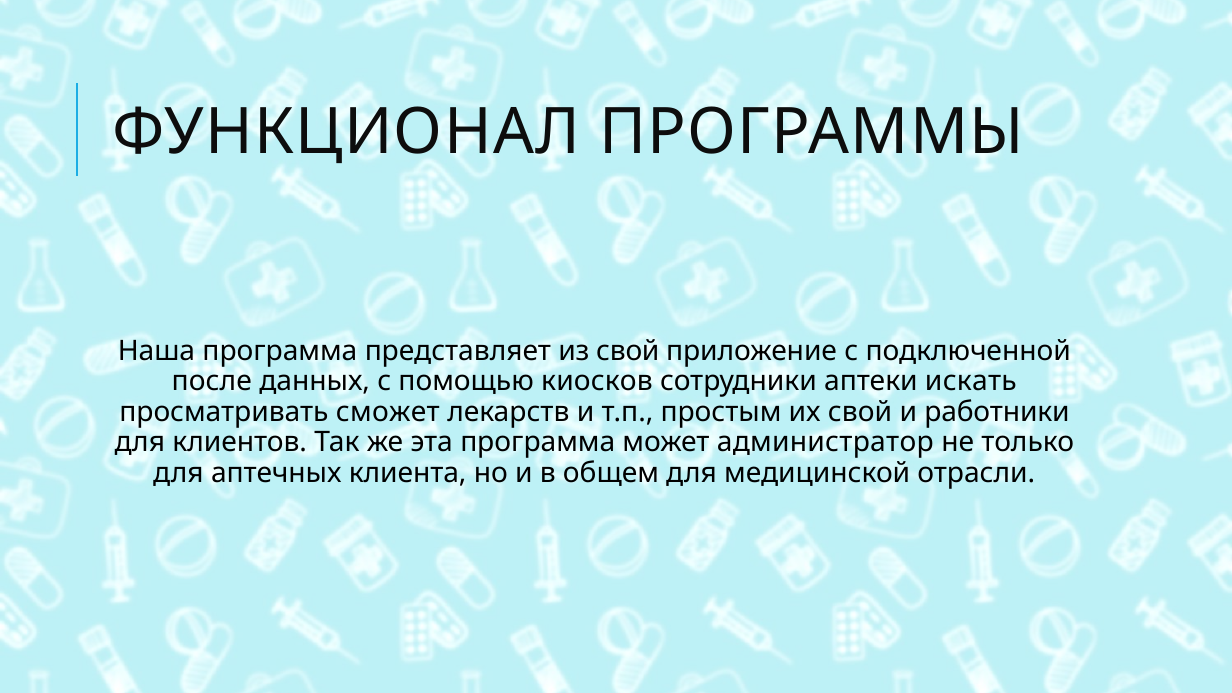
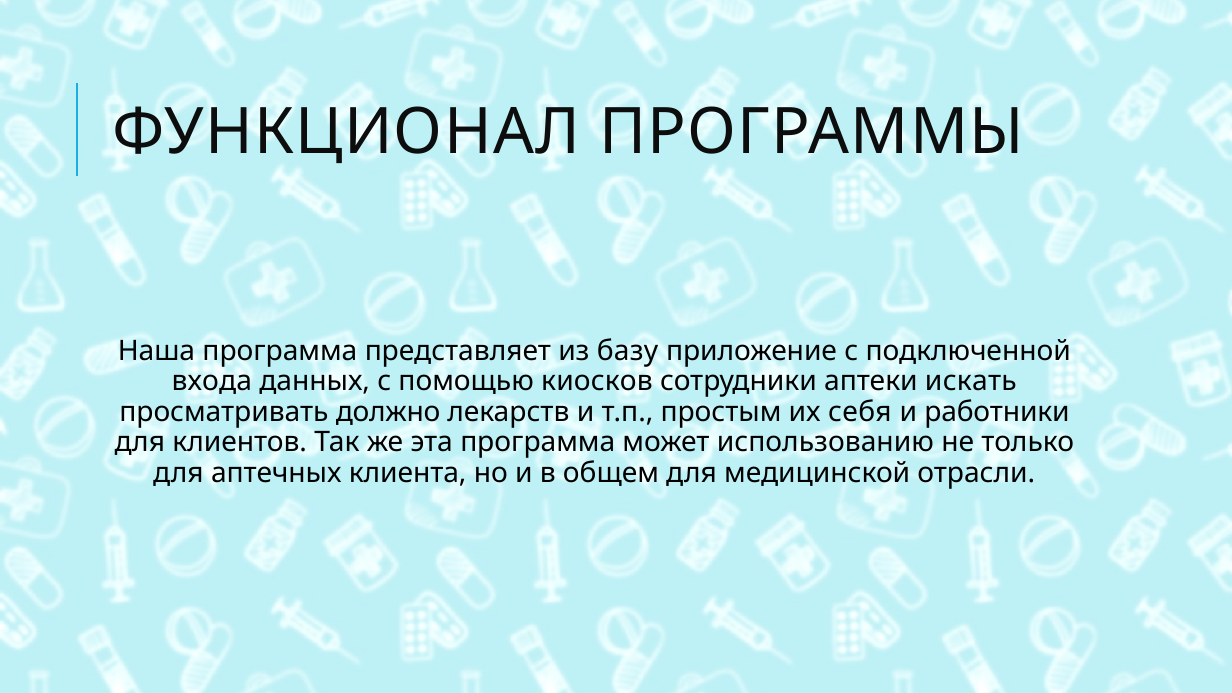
из свой: свой -> базу
после: после -> входа
сможет: сможет -> должно
их свой: свой -> себя
администратор: администратор -> использованию
